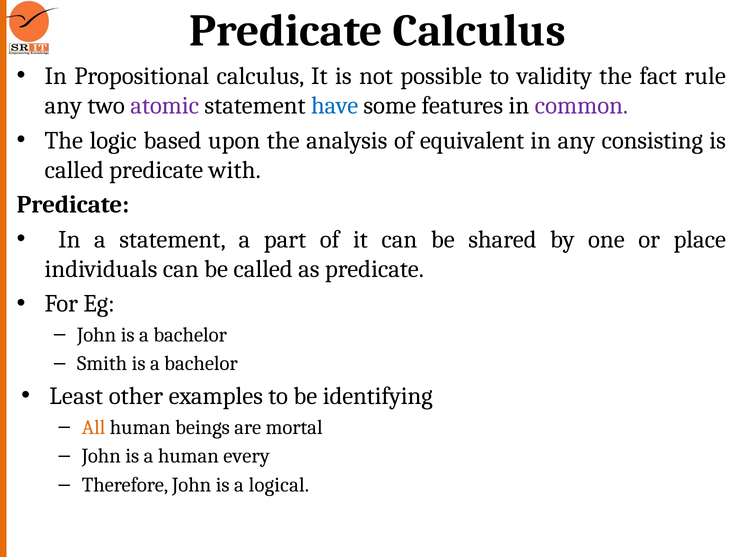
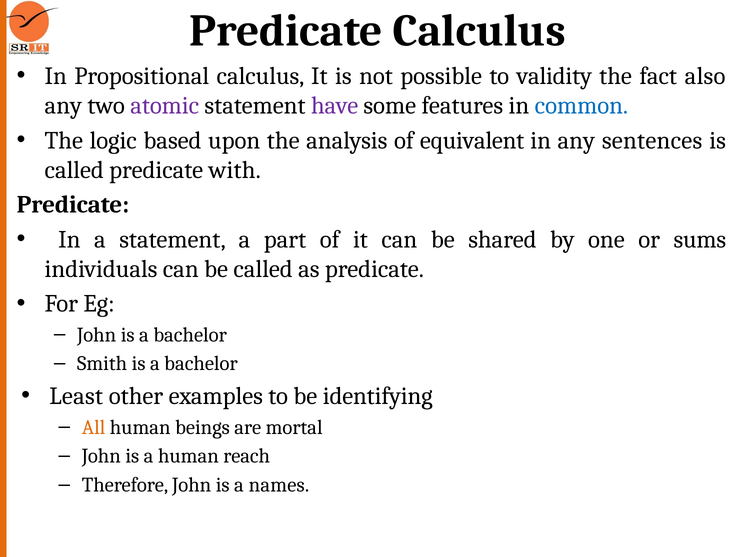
rule: rule -> also
have colour: blue -> purple
common colour: purple -> blue
consisting: consisting -> sentences
place: place -> sums
every: every -> reach
logical: logical -> names
